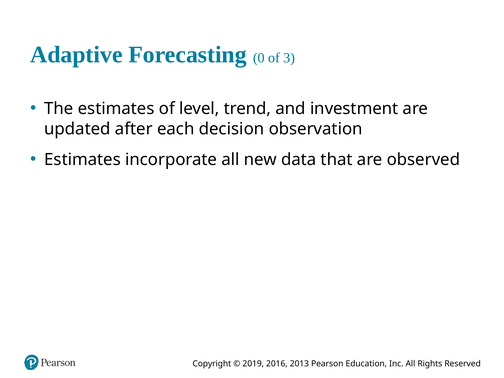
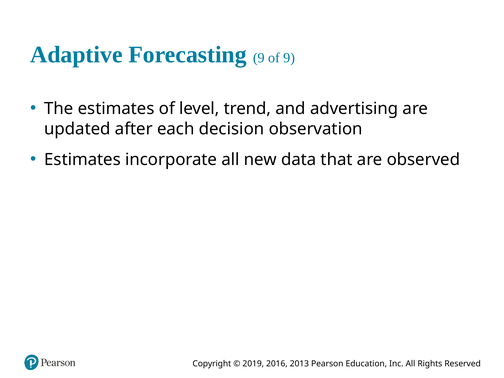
Forecasting 0: 0 -> 9
of 3: 3 -> 9
investment: investment -> advertising
